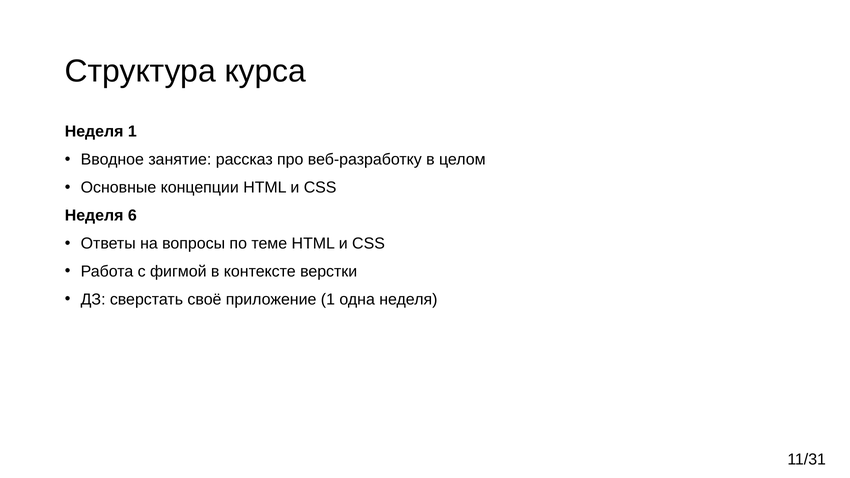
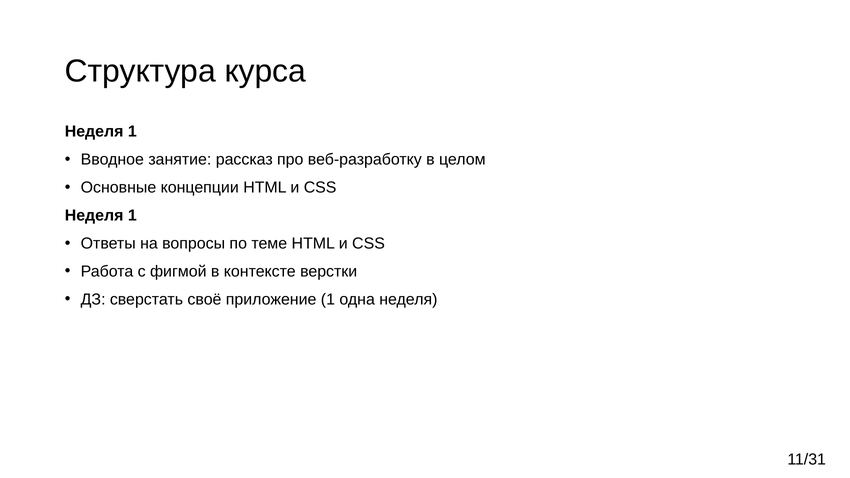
6 at (132, 216): 6 -> 1
